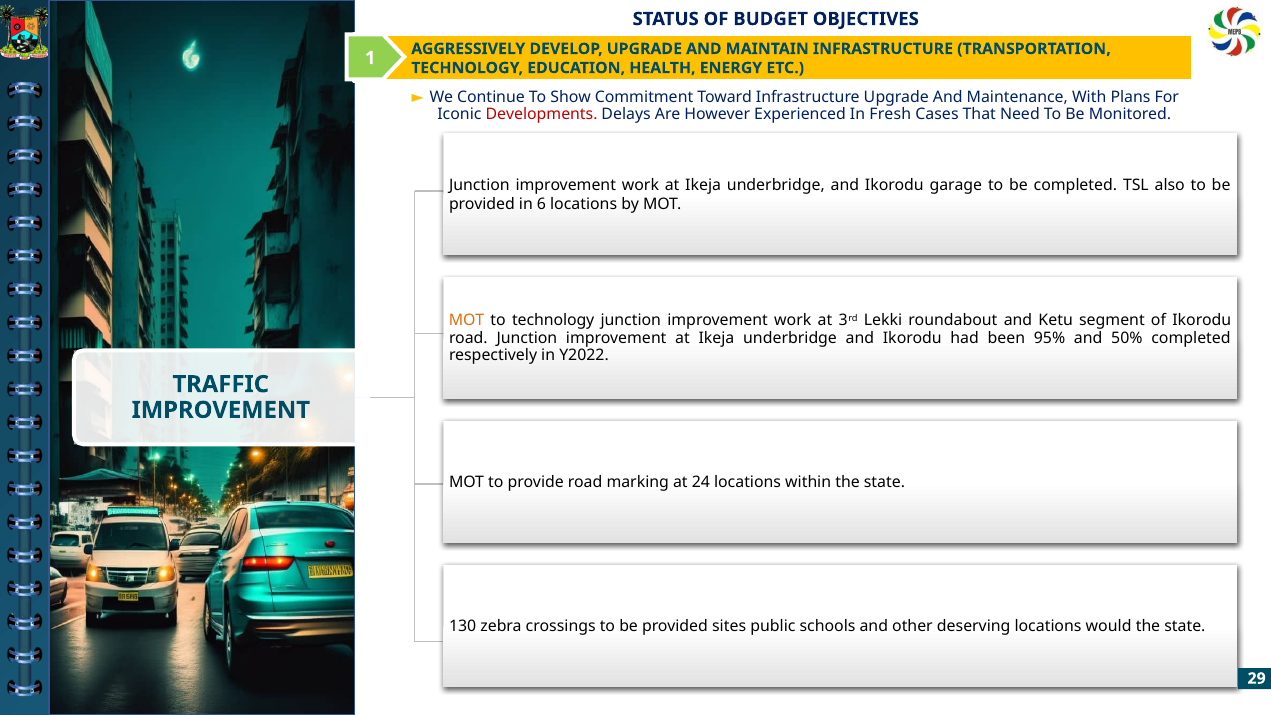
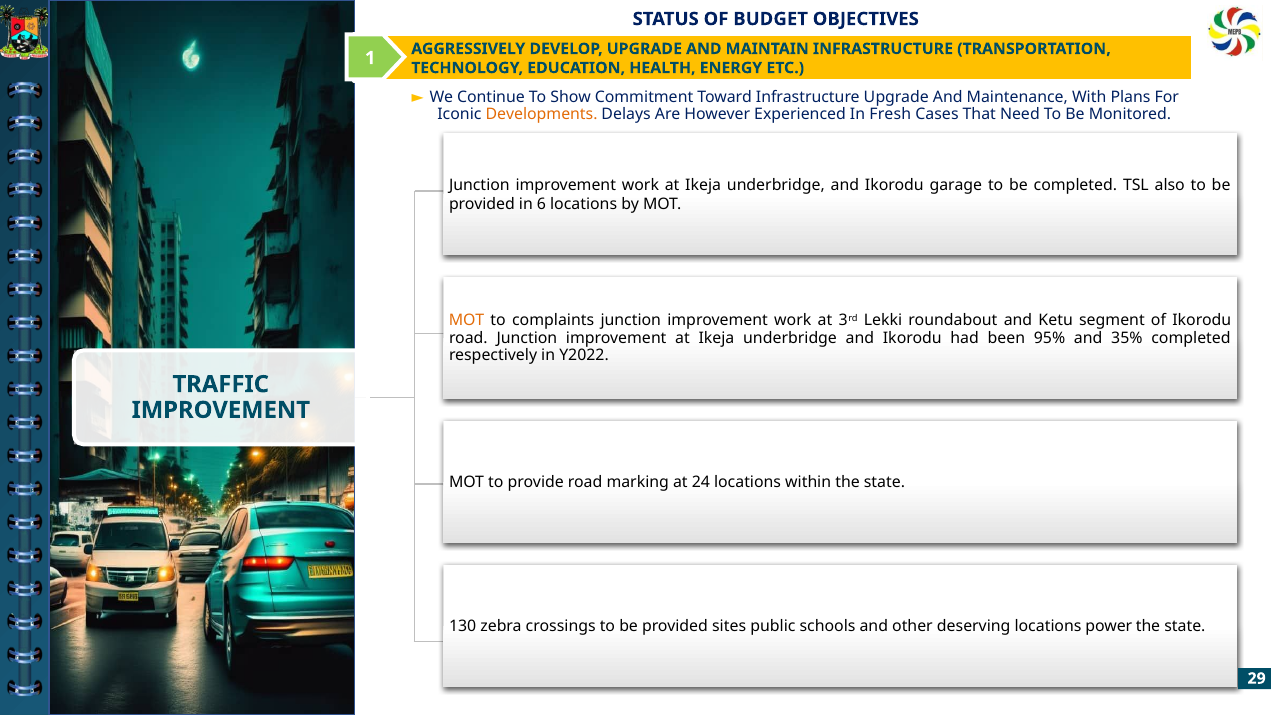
Developments colour: red -> orange
to technology: technology -> complaints
50%: 50% -> 35%
would: would -> power
